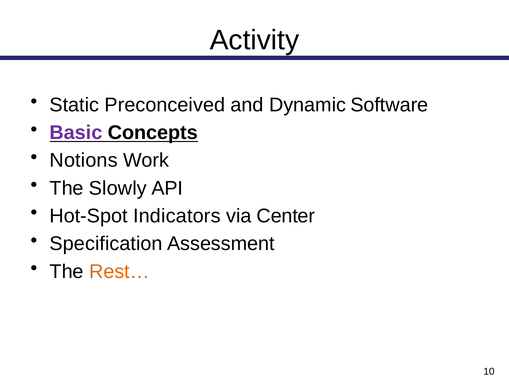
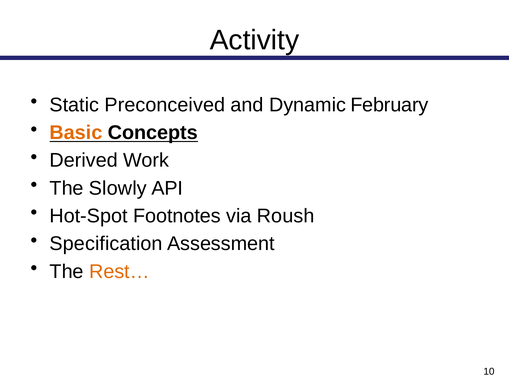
Software: Software -> February
Basic colour: purple -> orange
Notions: Notions -> Derived
Indicators: Indicators -> Footnotes
Center: Center -> Roush
